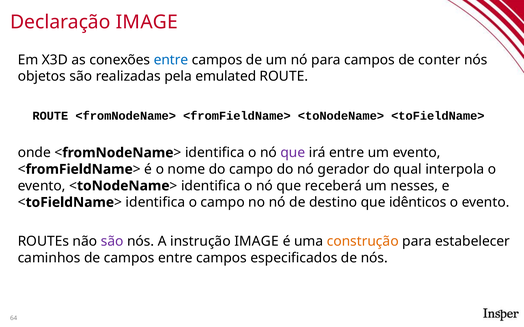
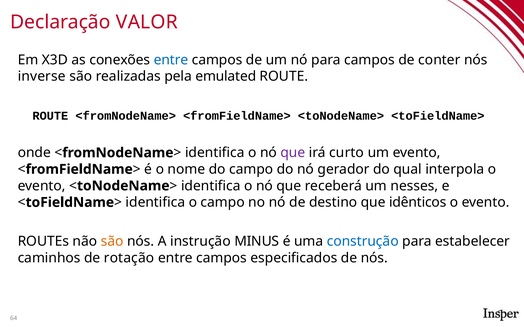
Declaração IMAGE: IMAGE -> VALOR
objetos: objetos -> inverse
irá entre: entre -> curto
são at (112, 242) colour: purple -> orange
instrução IMAGE: IMAGE -> MINUS
construção colour: orange -> blue
de campos: campos -> rotação
